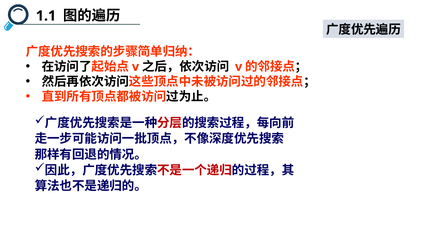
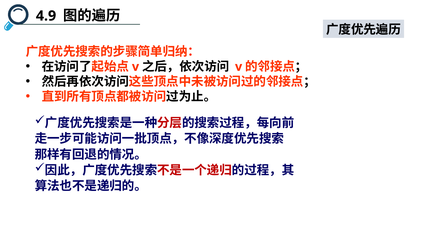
1.1: 1.1 -> 4.9
